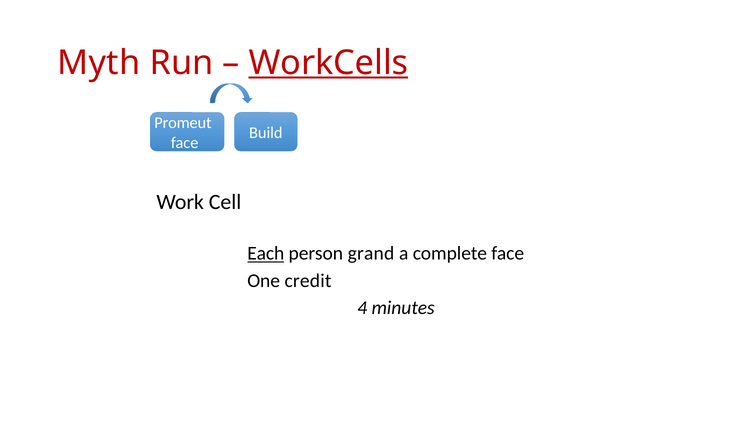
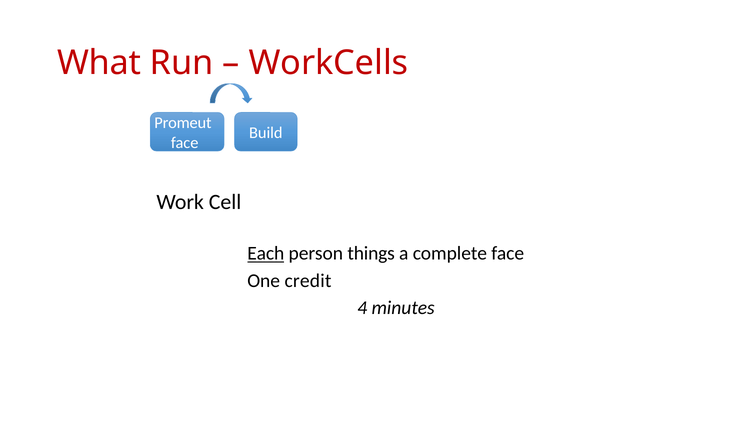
Myth: Myth -> What
WorkCells underline: present -> none
grand: grand -> things
